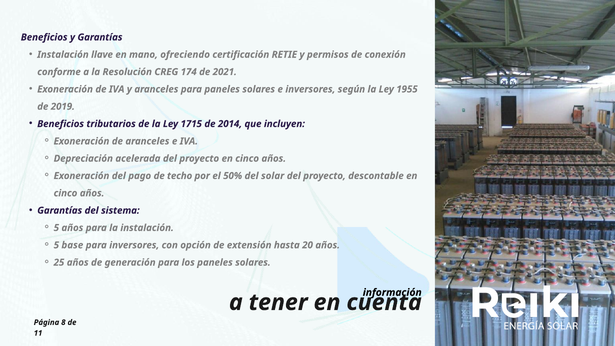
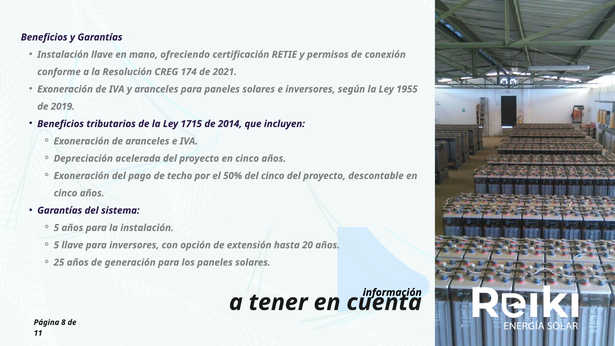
del solar: solar -> cinco
5 base: base -> llave
